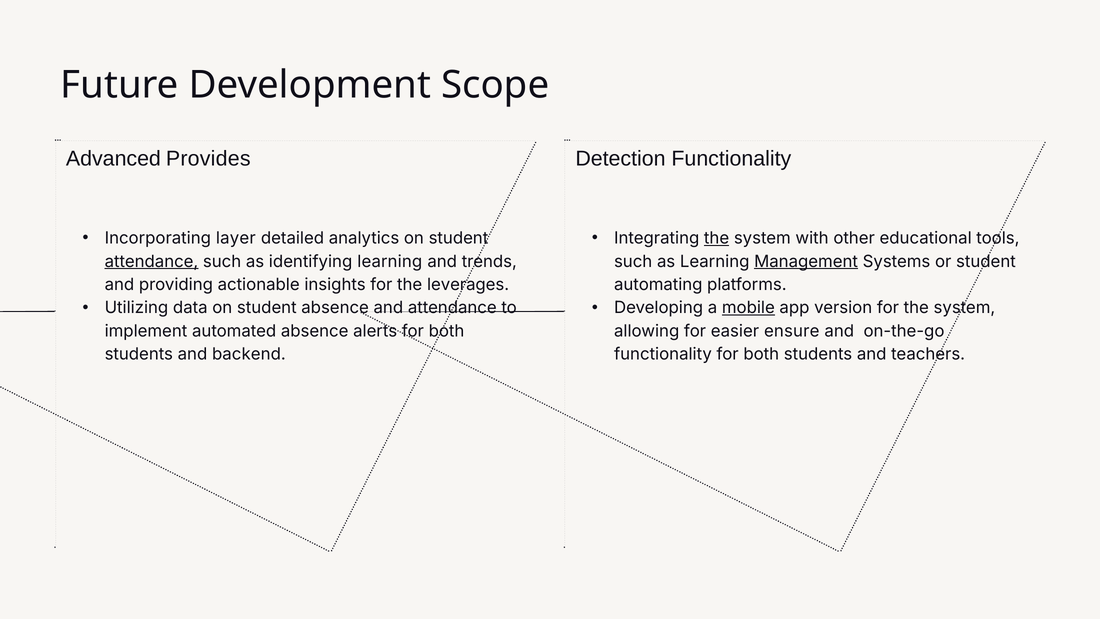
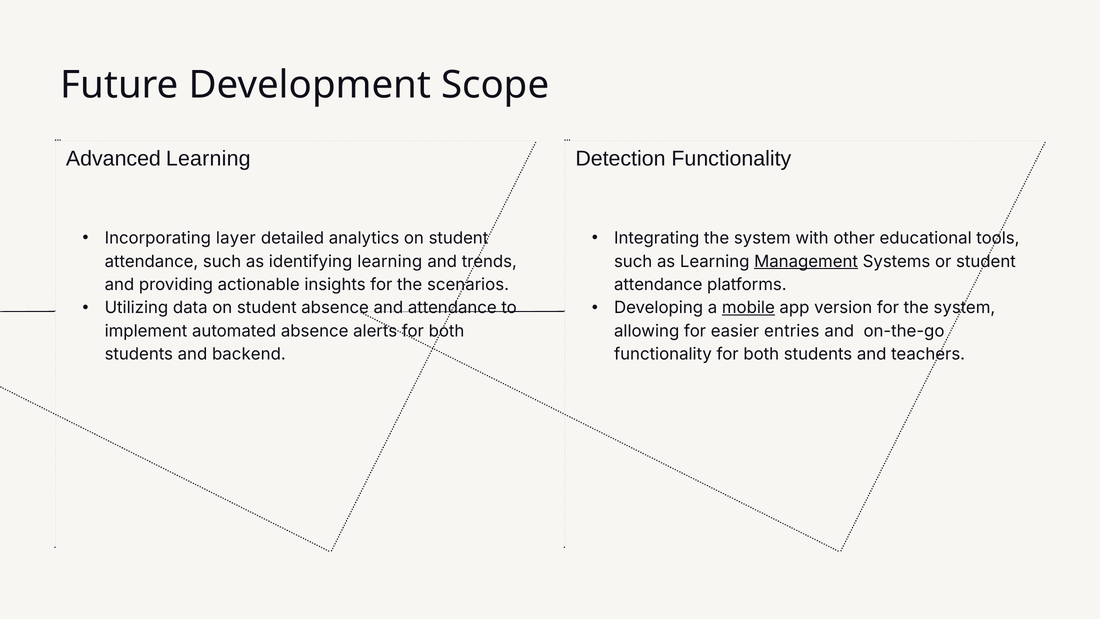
Advanced Provides: Provides -> Learning
the at (717, 238) underline: present -> none
attendance at (151, 261) underline: present -> none
leverages: leverages -> scenarios
automating at (658, 285): automating -> attendance
ensure: ensure -> entries
